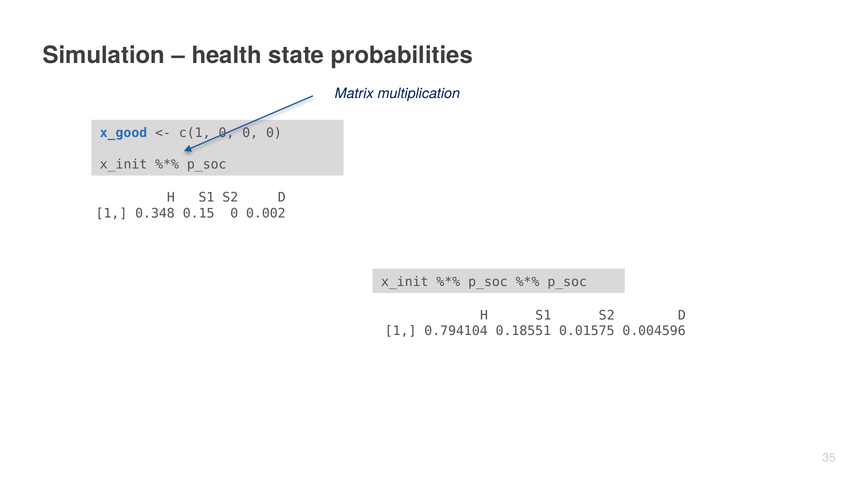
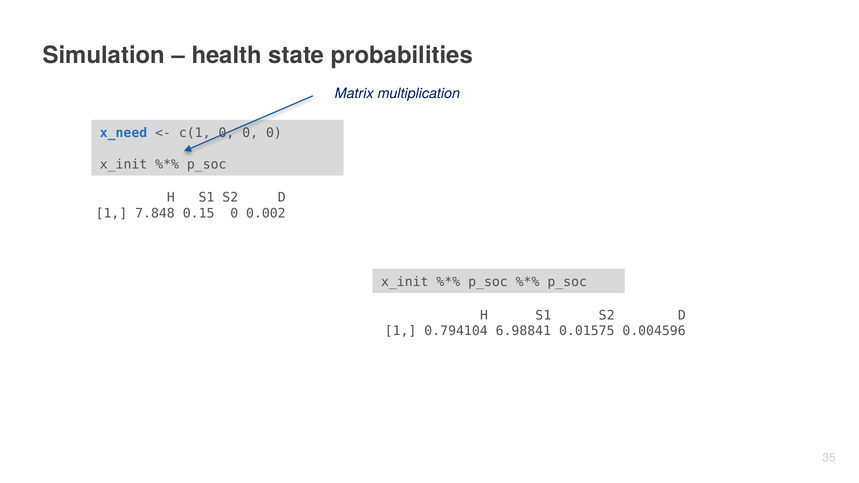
x_good: x_good -> x_need
0.348: 0.348 -> 7.848
0.18551: 0.18551 -> 6.98841
